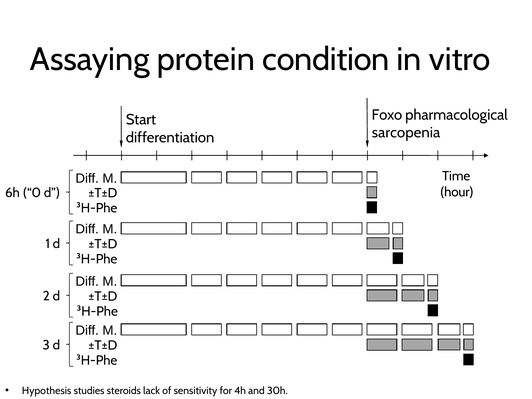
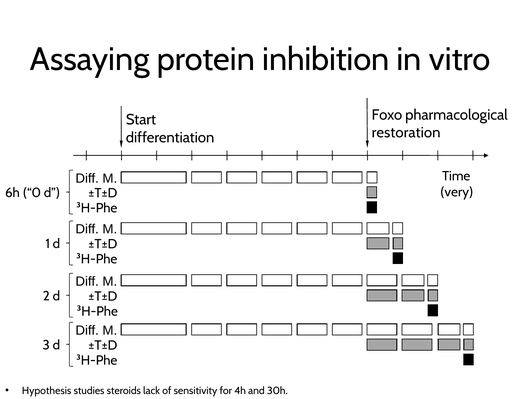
condition: condition -> inhibition
sarcopenia: sarcopenia -> restoration
hour: hour -> very
